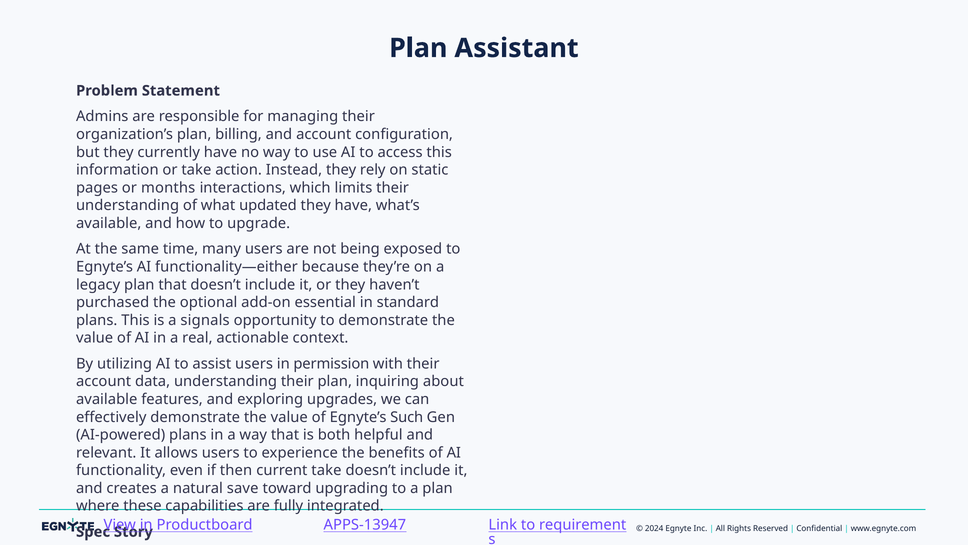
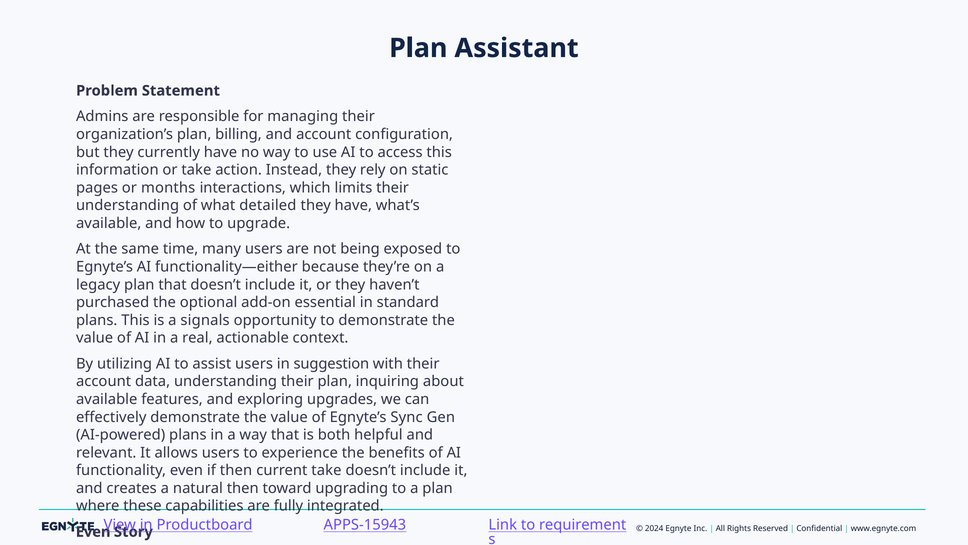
updated: updated -> detailed
permission: permission -> suggestion
Such: Such -> Sync
natural save: save -> then
APPS-13947: APPS-13947 -> APPS-15943
Spec at (93, 531): Spec -> Even
